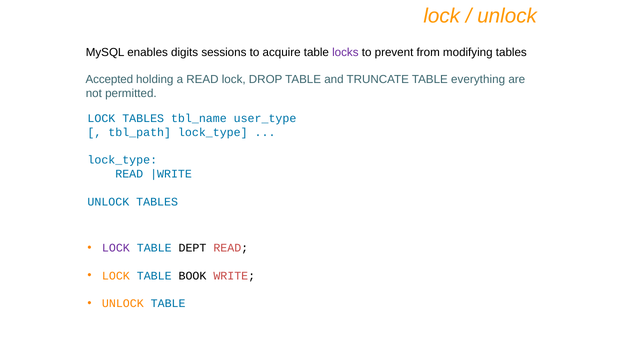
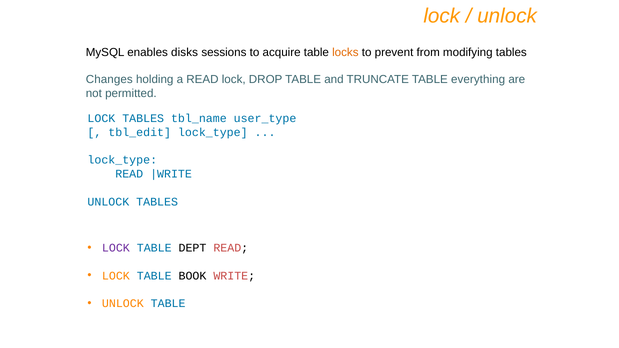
digits: digits -> disks
locks colour: purple -> orange
Accepted: Accepted -> Changes
tbl_path: tbl_path -> tbl_edit
